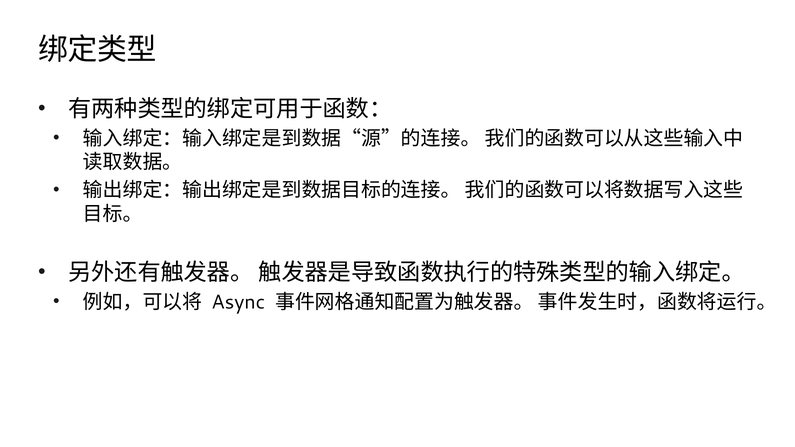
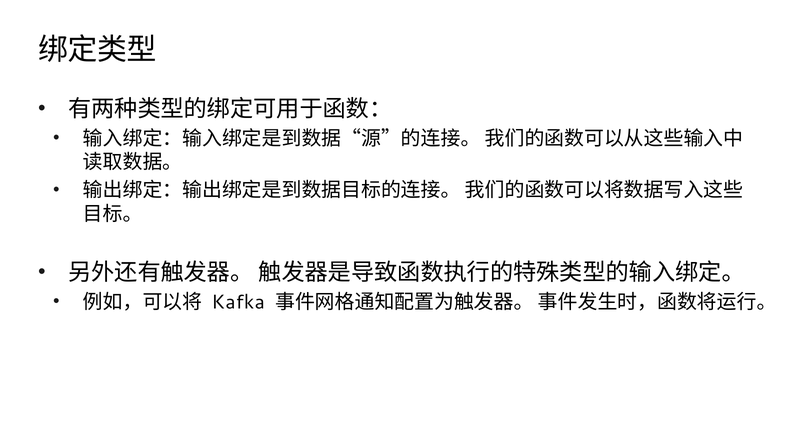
Async: Async -> Kafka
